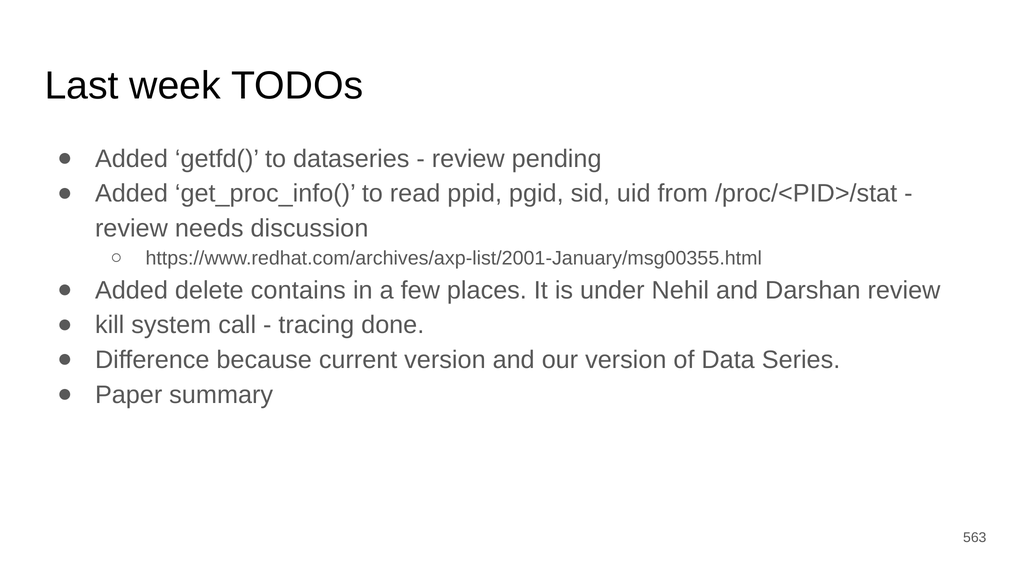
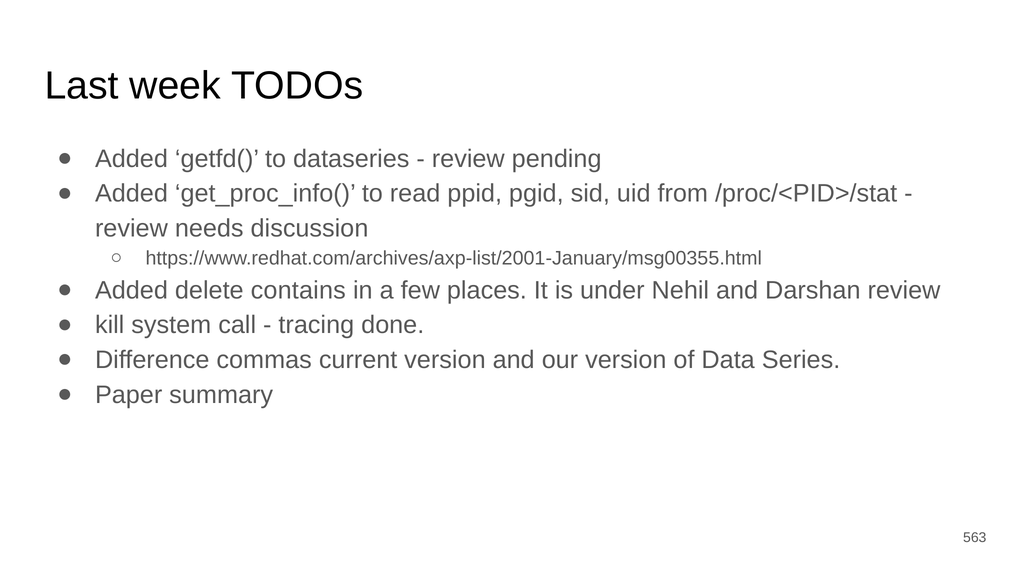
because: because -> commas
